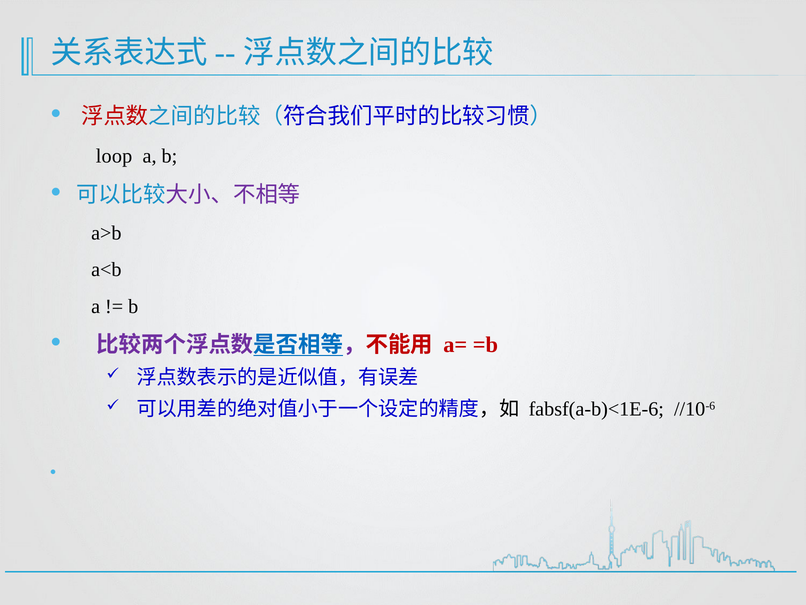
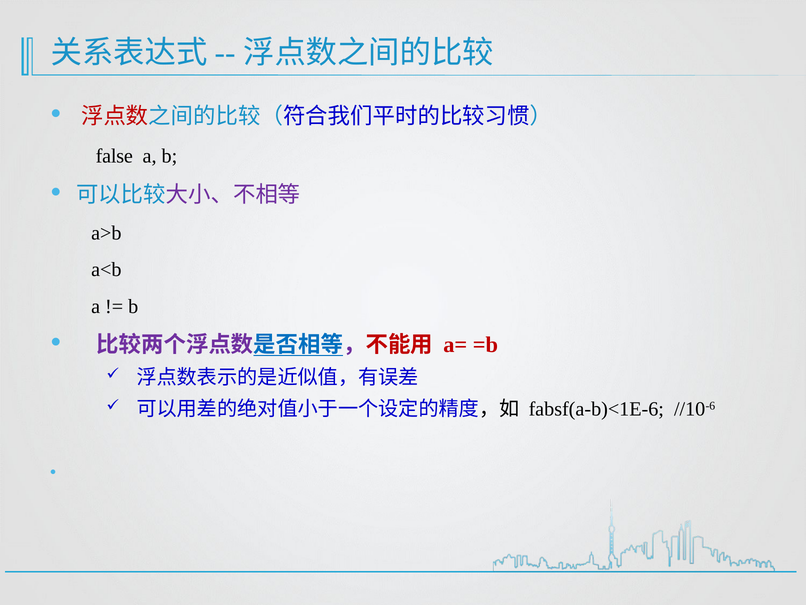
loop: loop -> false
